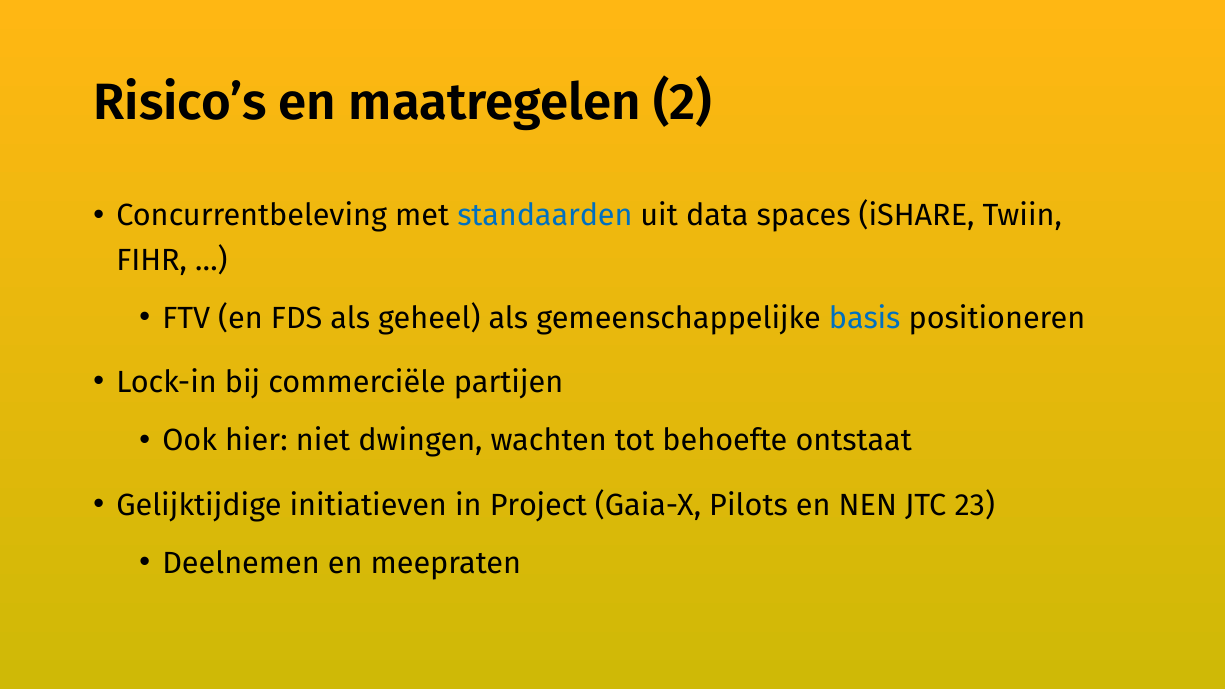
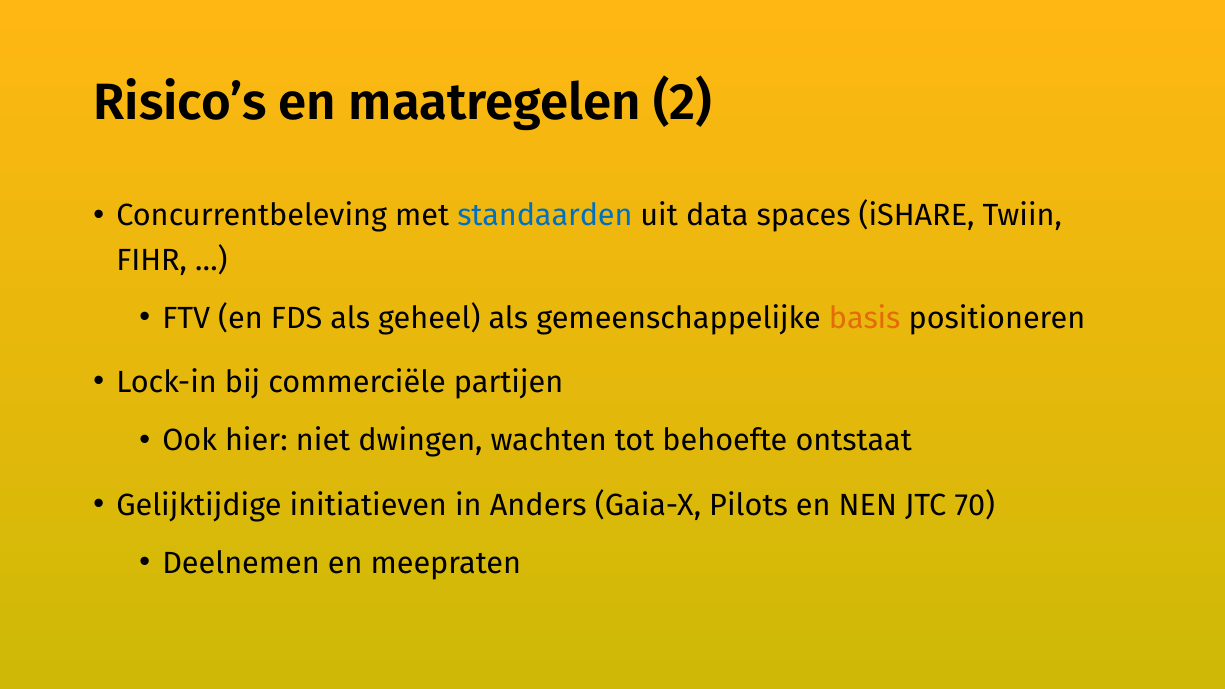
basis colour: blue -> orange
Project: Project -> Anders
23: 23 -> 70
